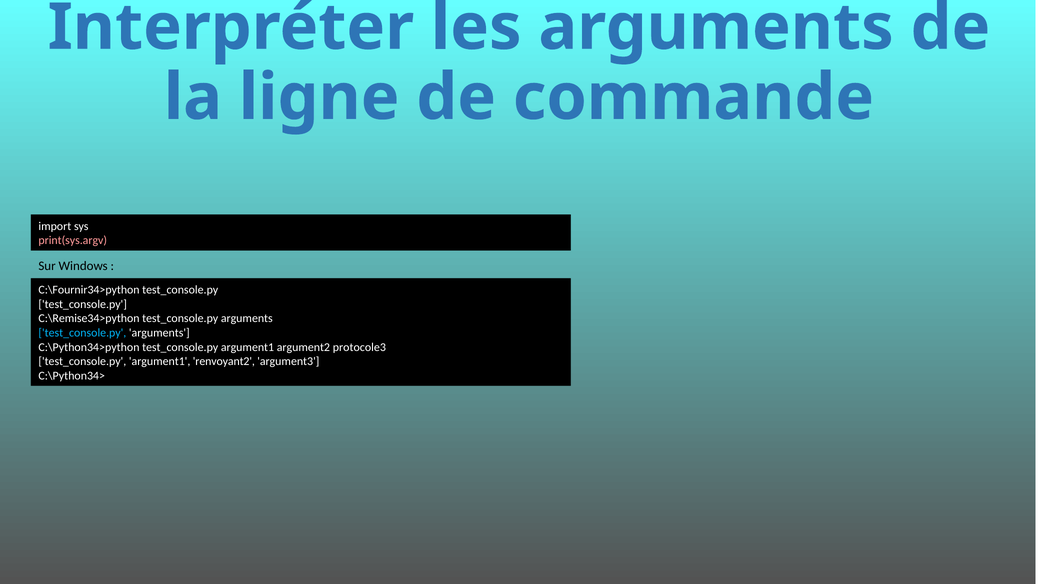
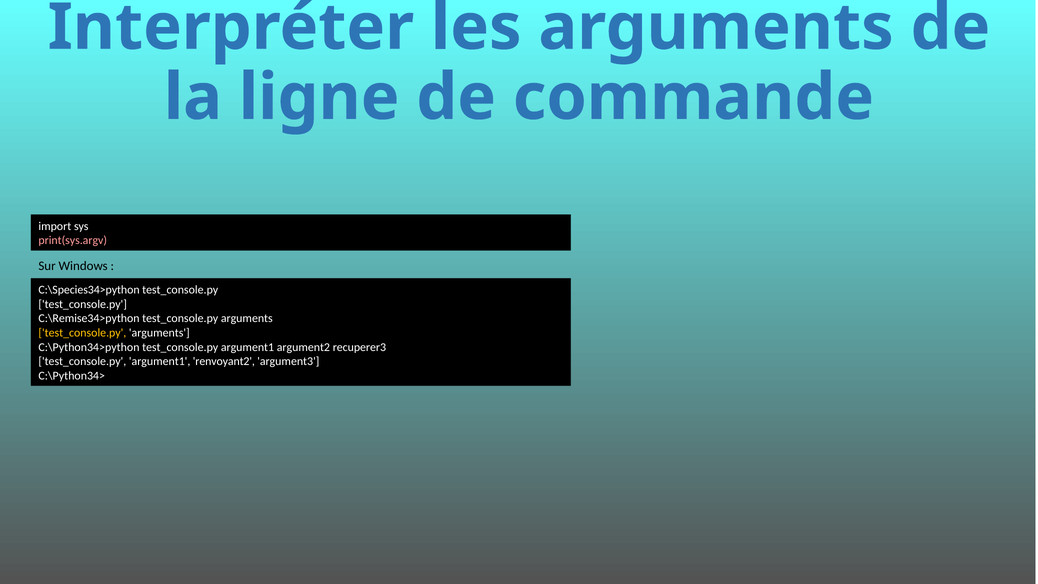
C:\Fournir34>python: C:\Fournir34>python -> C:\Species34>python
test_console.py at (82, 333) colour: light blue -> yellow
protocole3: protocole3 -> recuperer3
